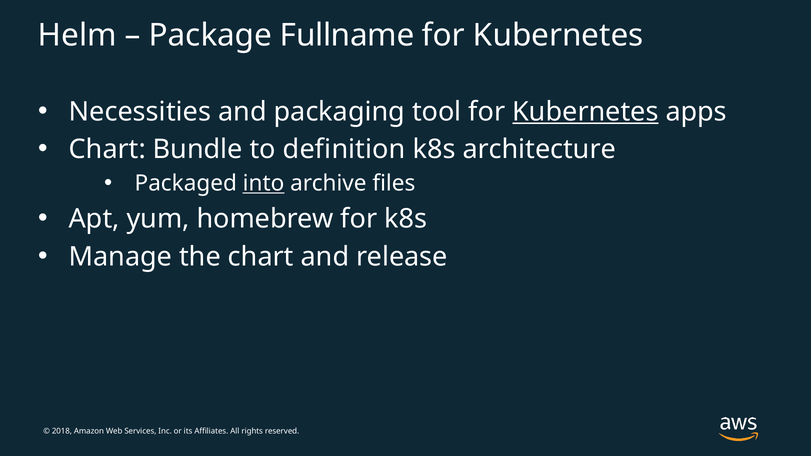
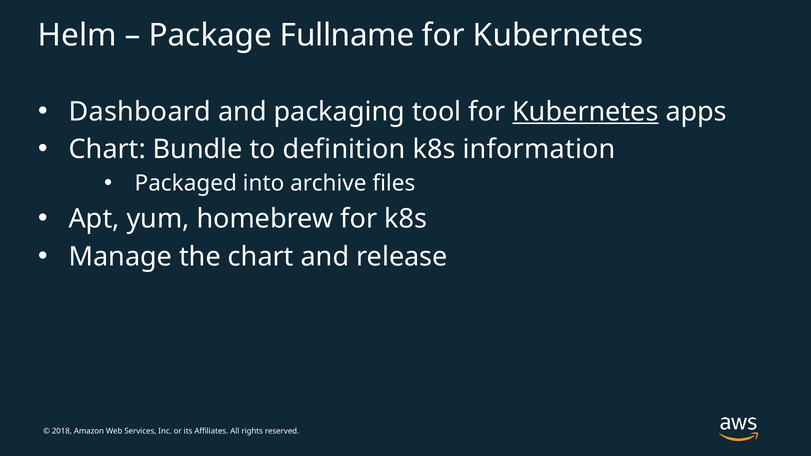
Necessities: Necessities -> Dashboard
architecture: architecture -> information
into underline: present -> none
